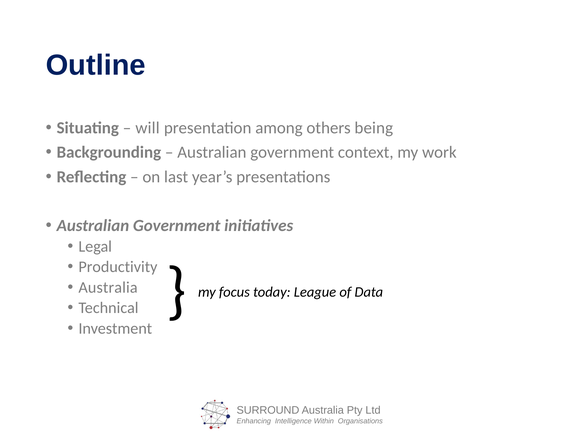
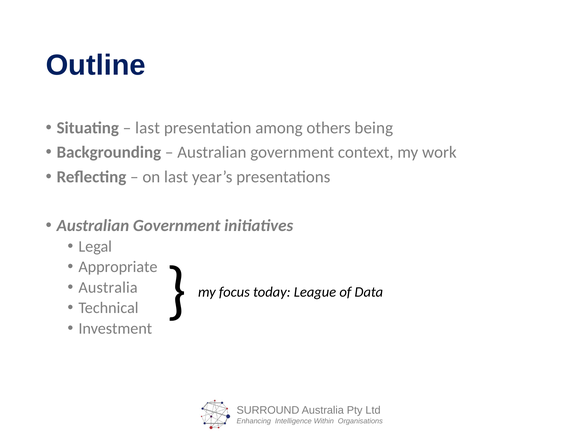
will at (148, 128): will -> last
Productivity: Productivity -> Appropriate
